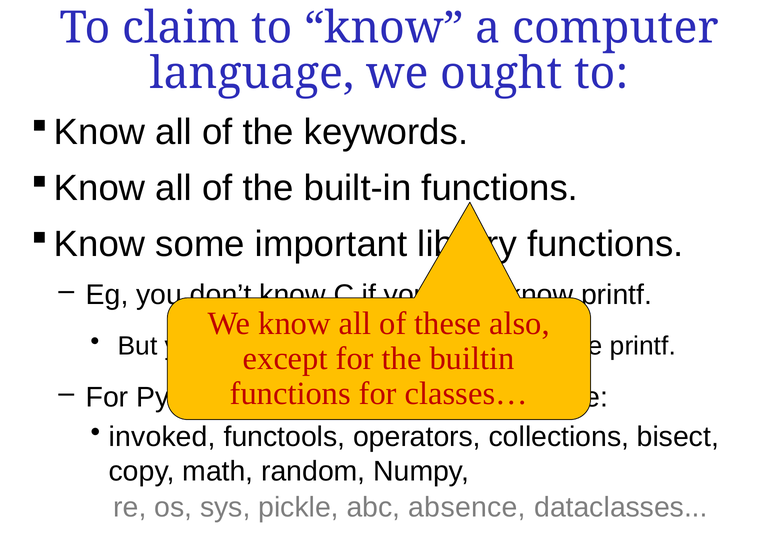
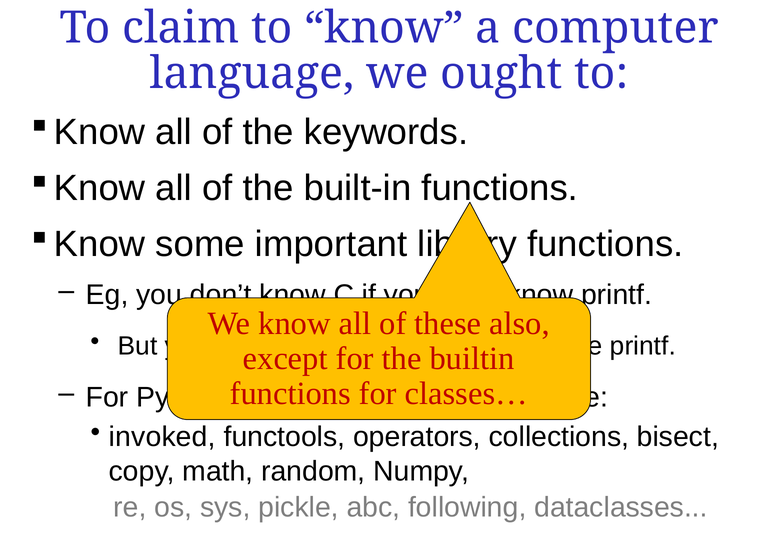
absence: absence -> following
